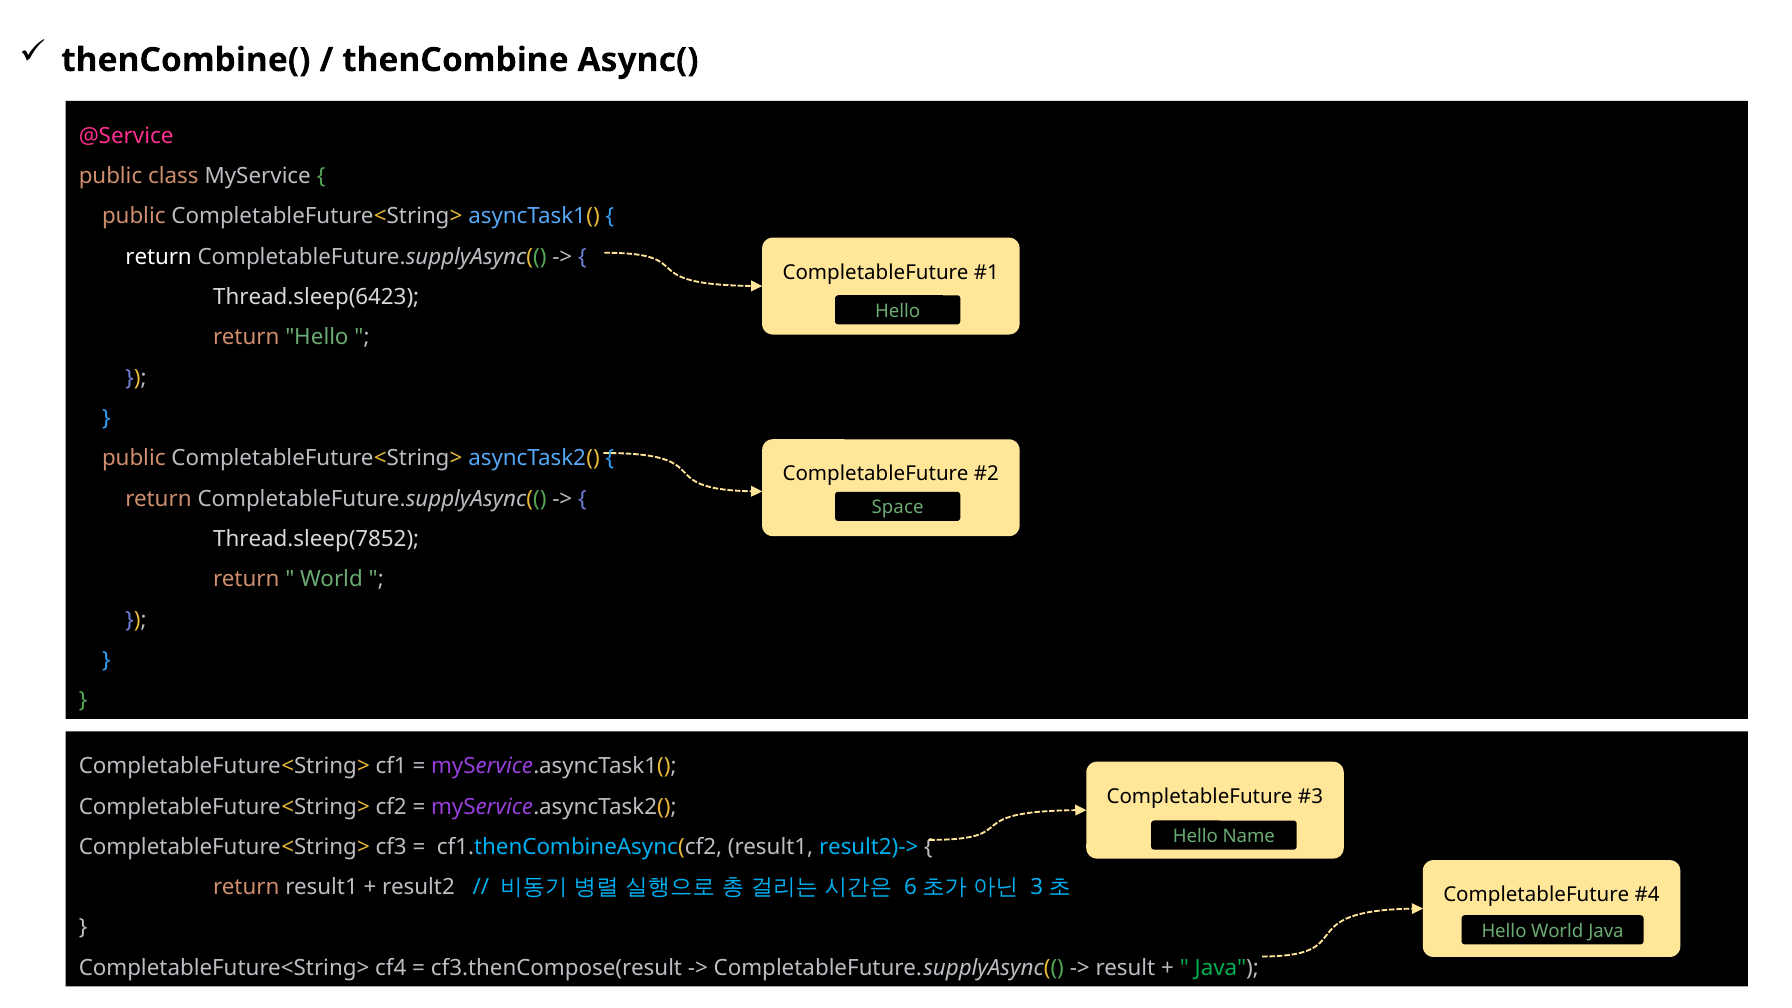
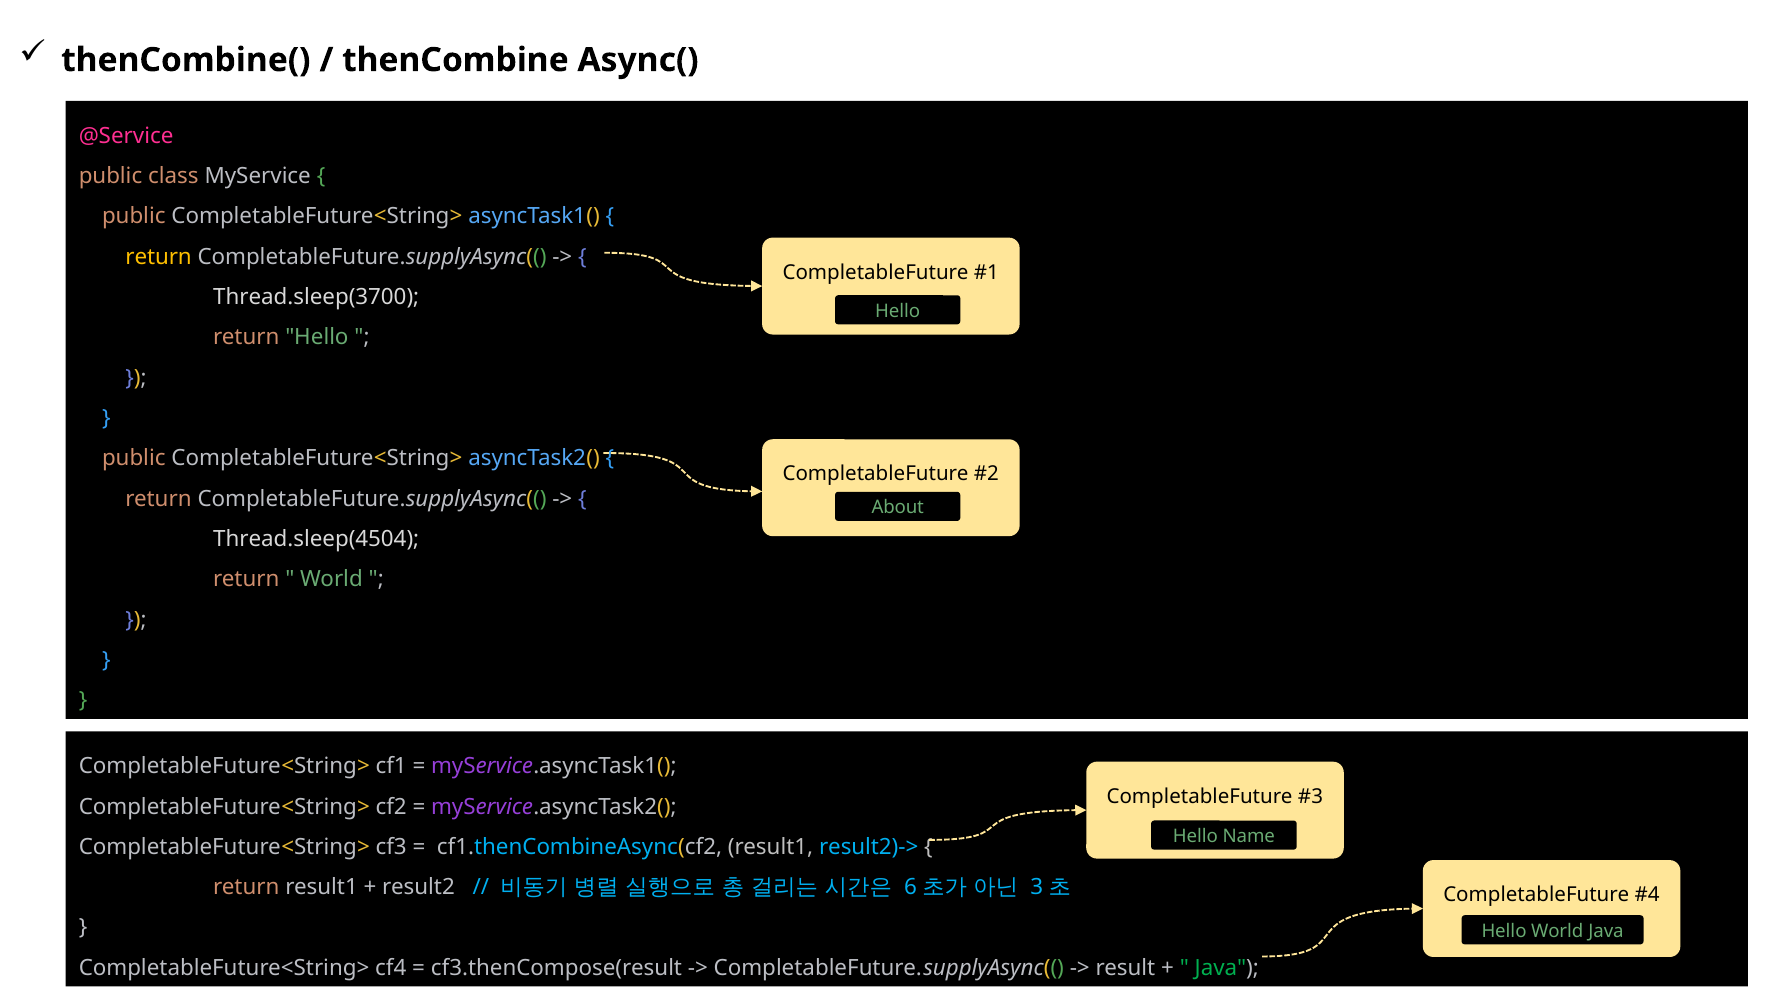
return at (159, 257) colour: white -> yellow
Thread.sleep(6423: Thread.sleep(6423 -> Thread.sleep(3700
Space: Space -> About
Thread.sleep(7852: Thread.sleep(7852 -> Thread.sleep(4504
